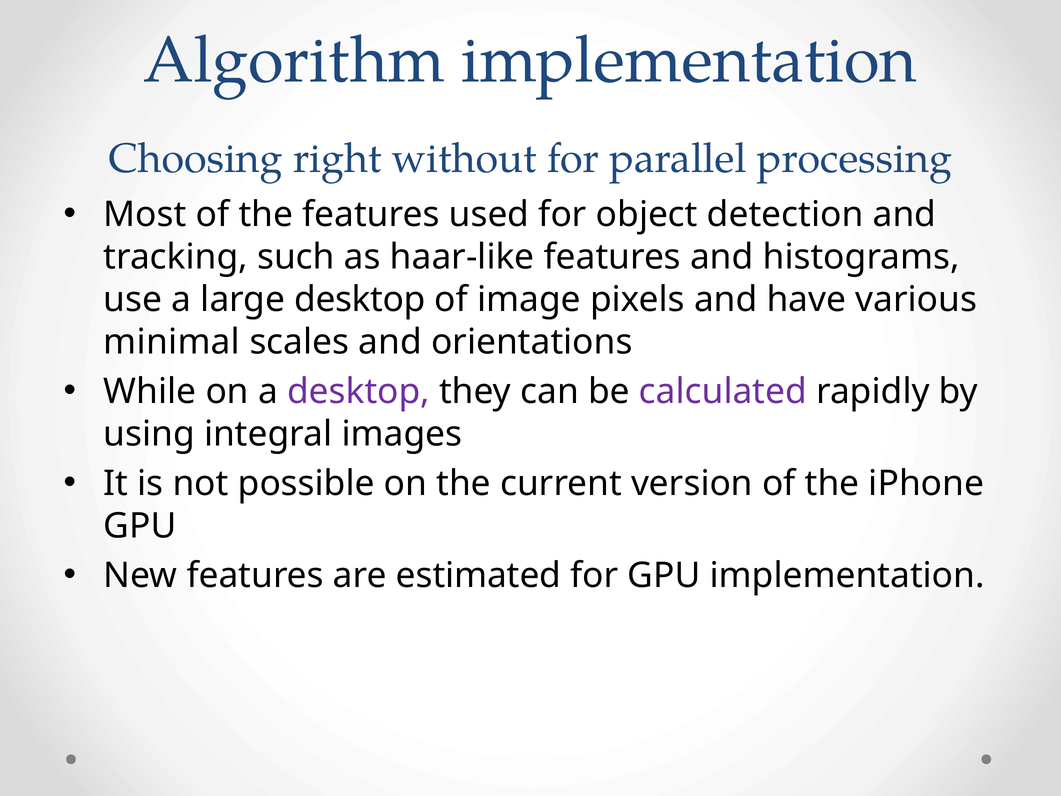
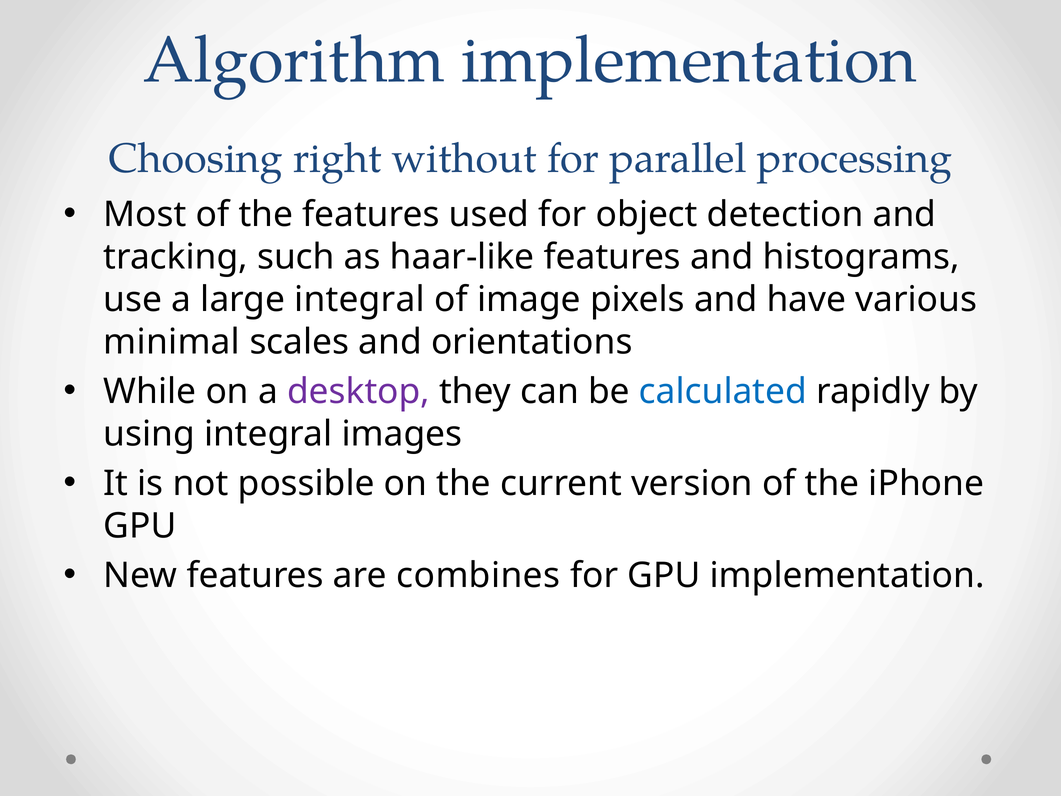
large desktop: desktop -> integral
calculated colour: purple -> blue
estimated: estimated -> combines
